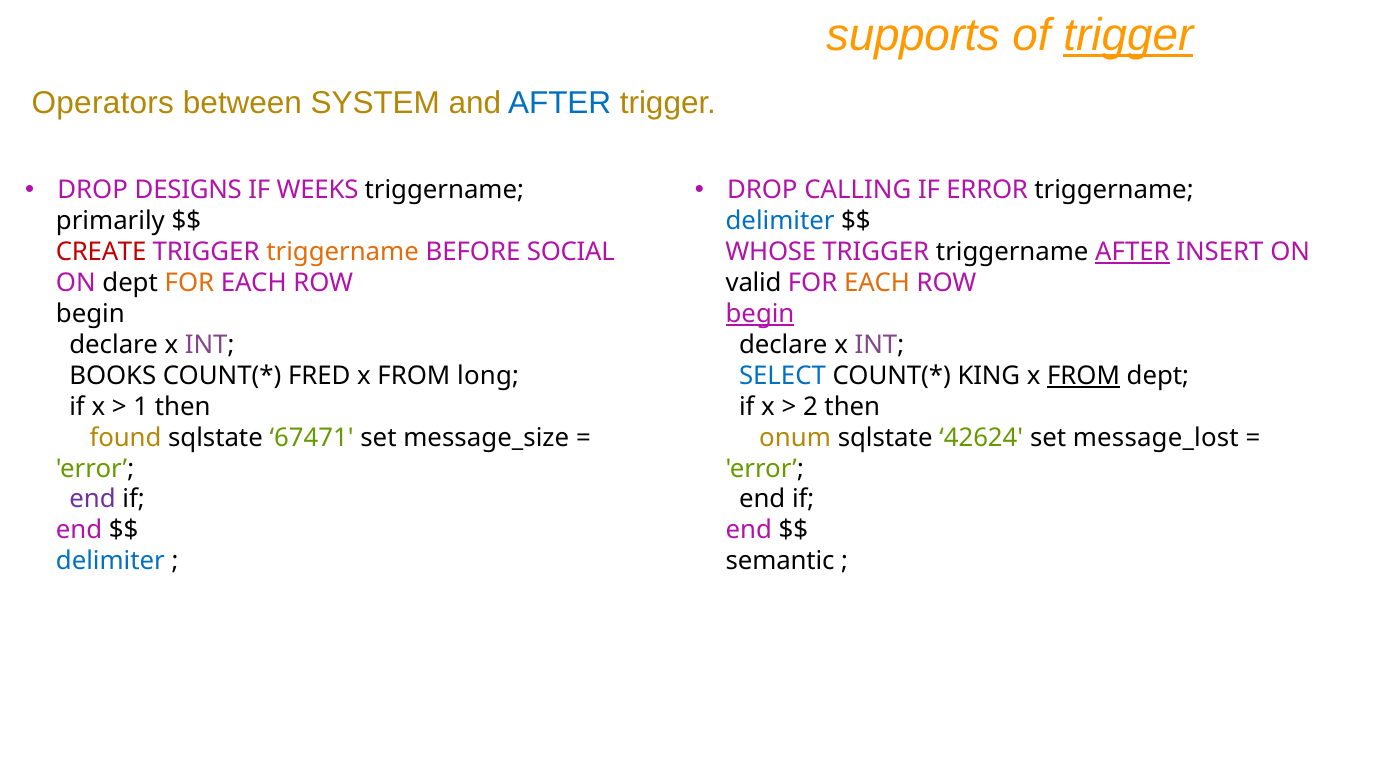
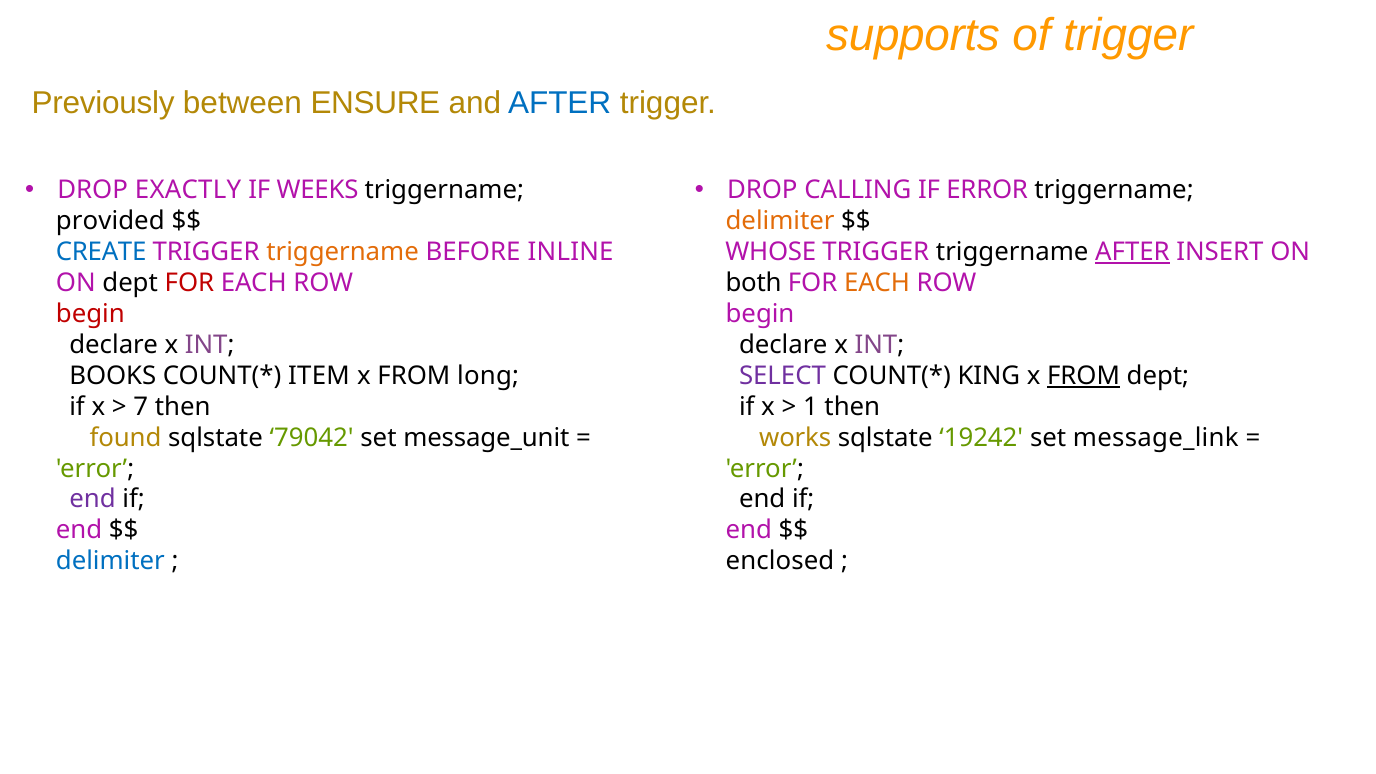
trigger at (1128, 36) underline: present -> none
Operators: Operators -> Previously
SYSTEM: SYSTEM -> ENSURE
DESIGNS: DESIGNS -> EXACTLY
primarily: primarily -> provided
delimiter at (780, 221) colour: blue -> orange
CREATE colour: red -> blue
SOCIAL: SOCIAL -> INLINE
FOR at (189, 283) colour: orange -> red
valid: valid -> both
begin at (90, 314) colour: black -> red
begin at (760, 314) underline: present -> none
FRED: FRED -> ITEM
SELECT colour: blue -> purple
1: 1 -> 7
2: 2 -> 1
67471: 67471 -> 79042
message_size: message_size -> message_unit
onum: onum -> works
42624: 42624 -> 19242
message_lost: message_lost -> message_link
semantic: semantic -> enclosed
